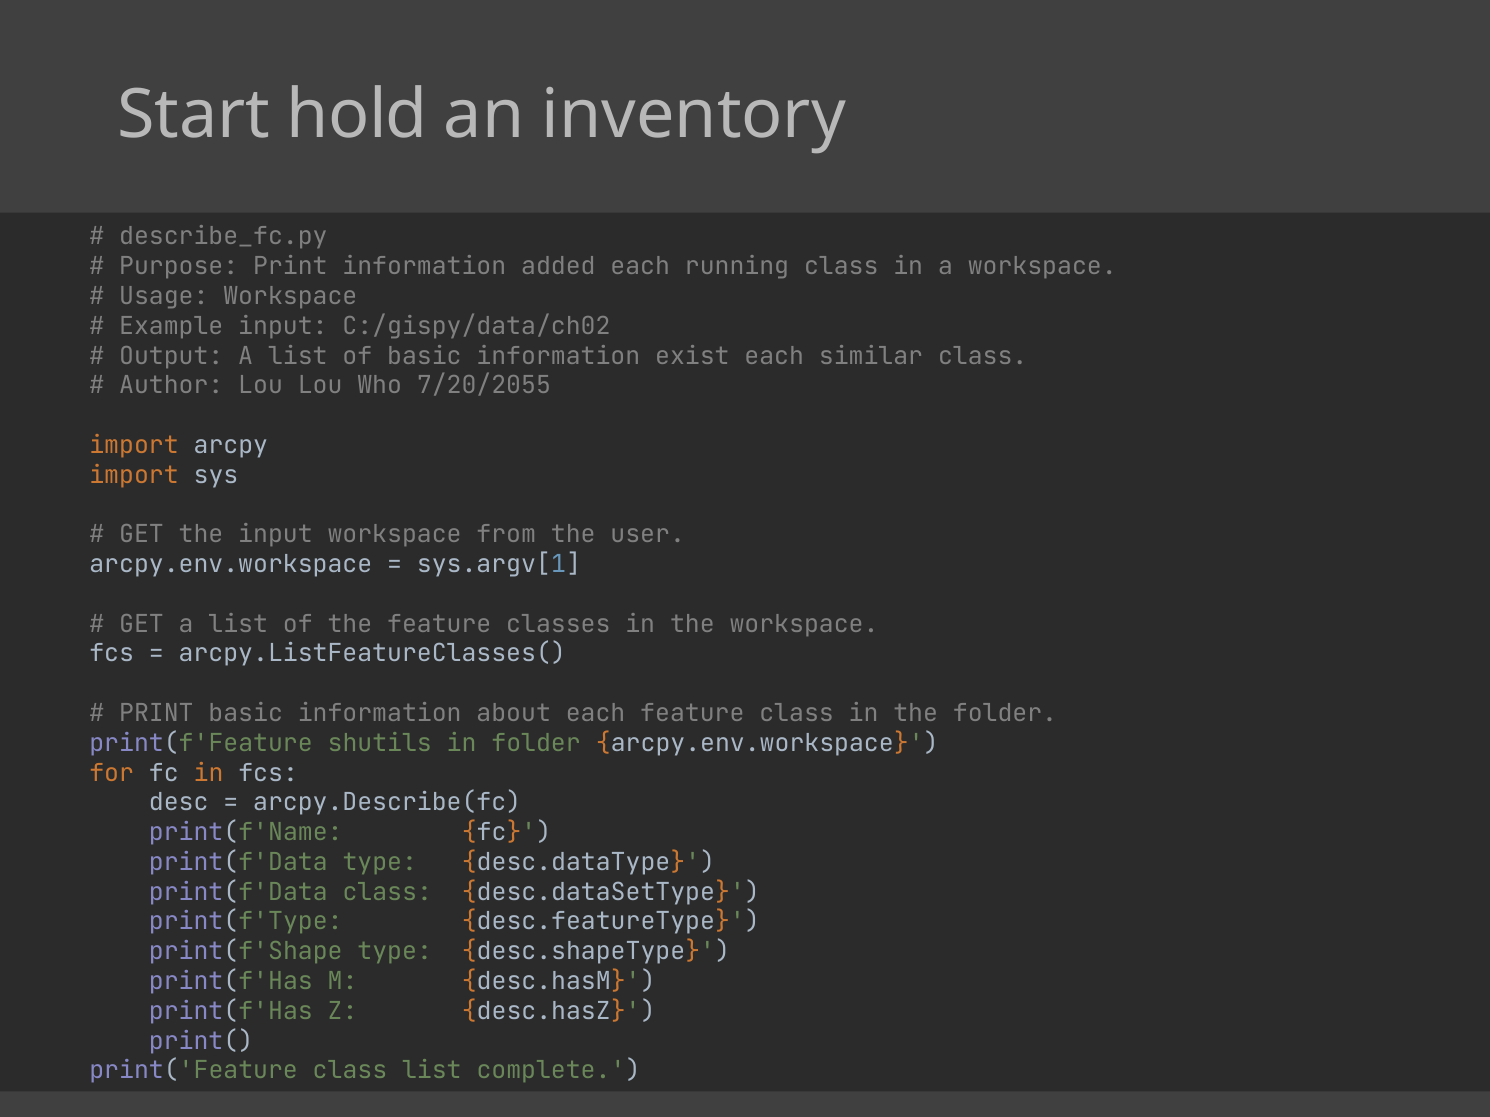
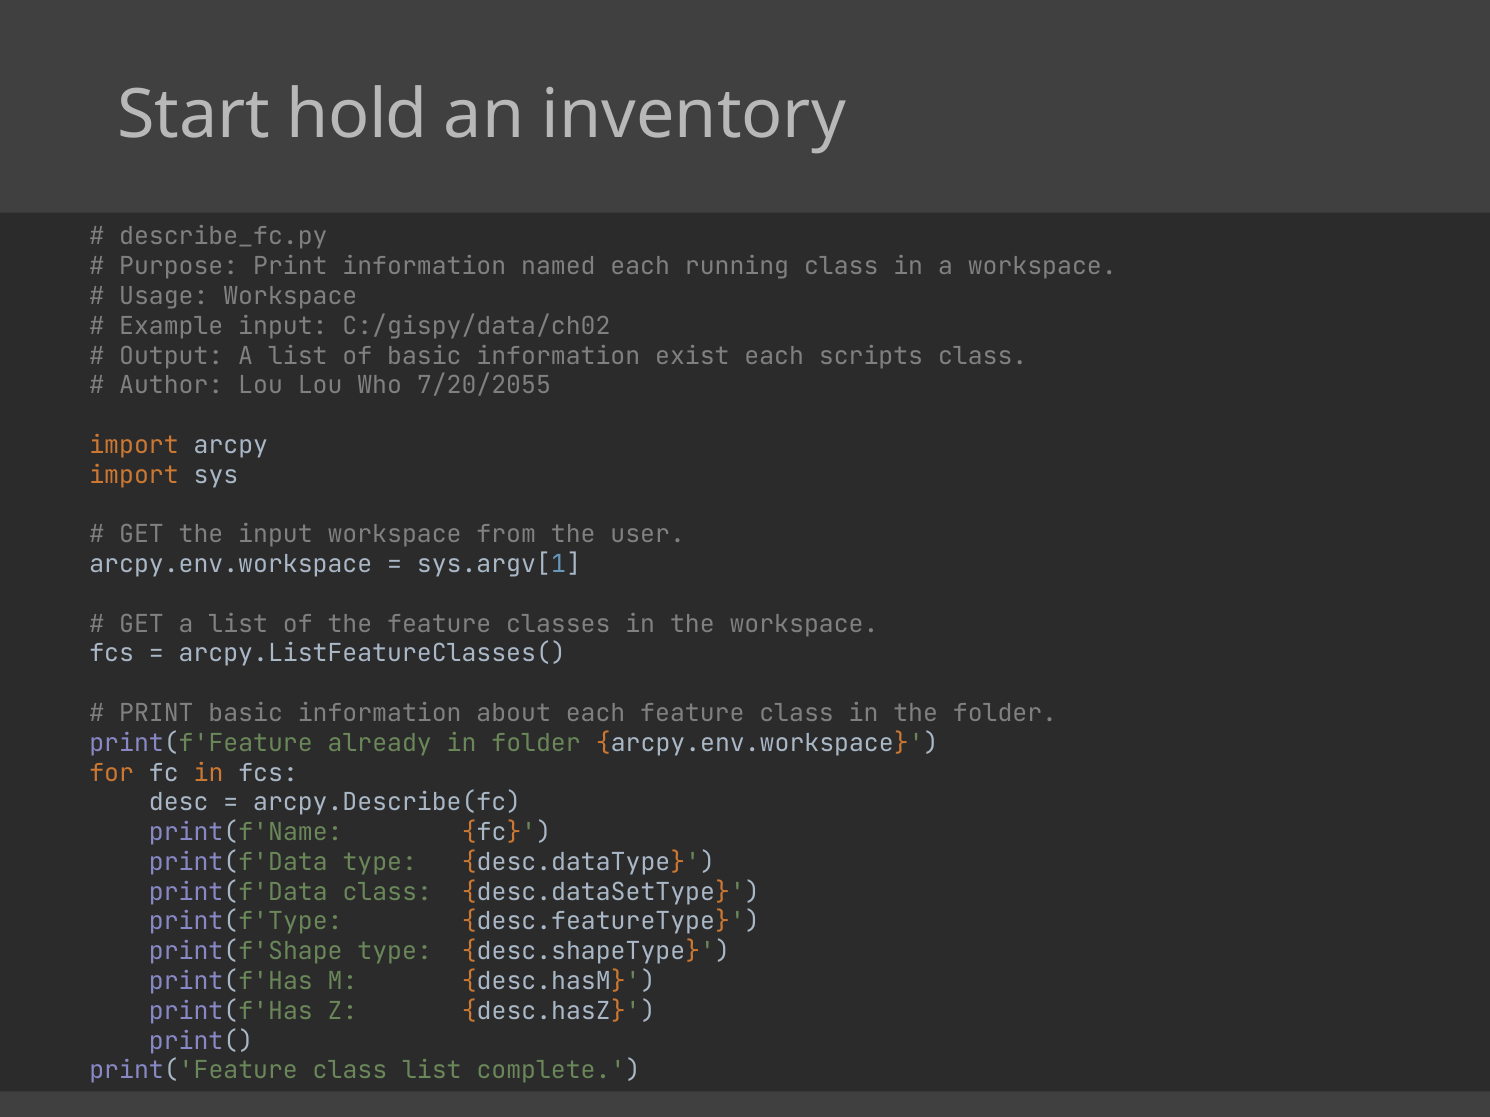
added: added -> named
similar: similar -> scripts
shutils: shutils -> already
